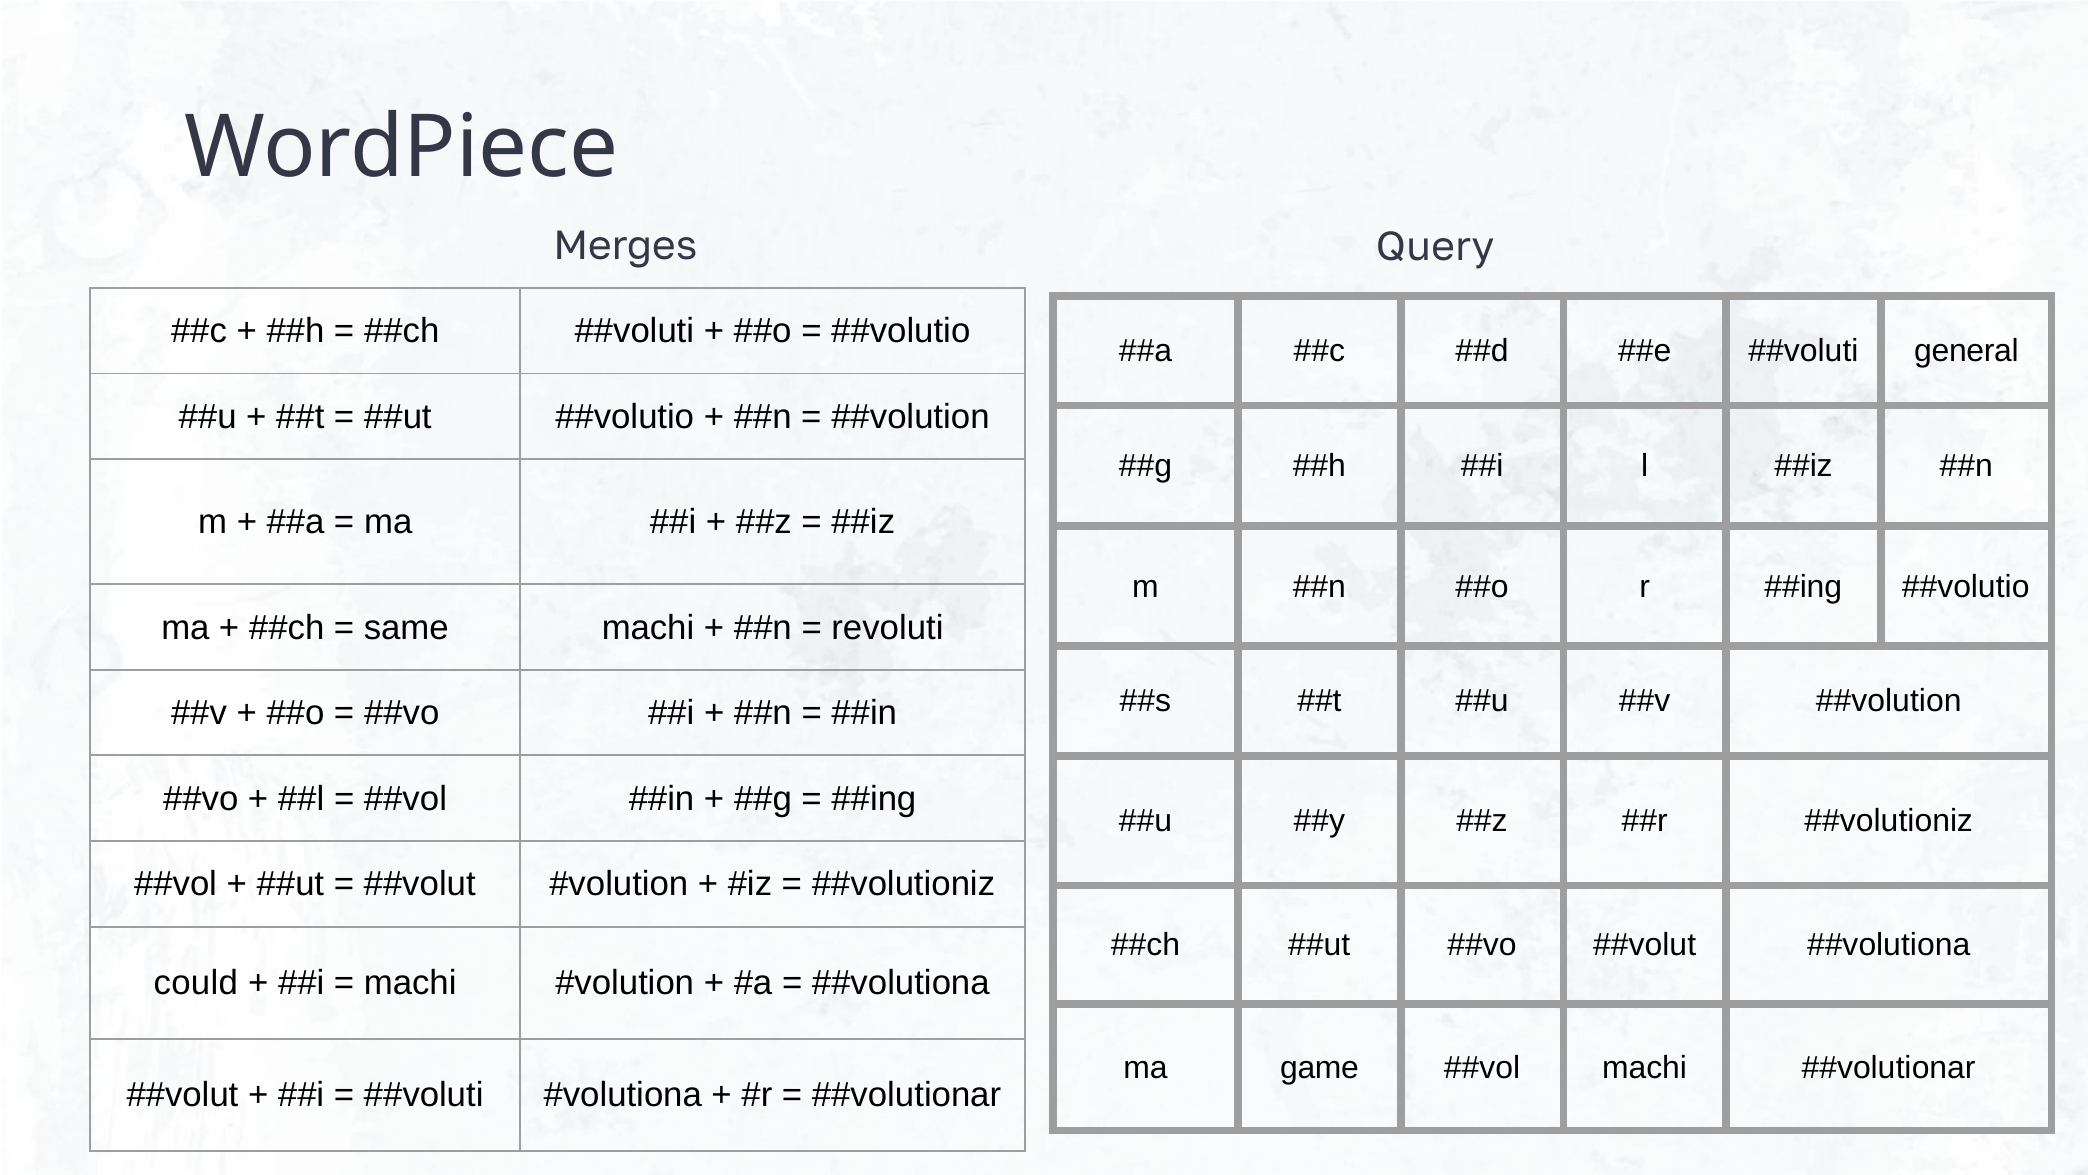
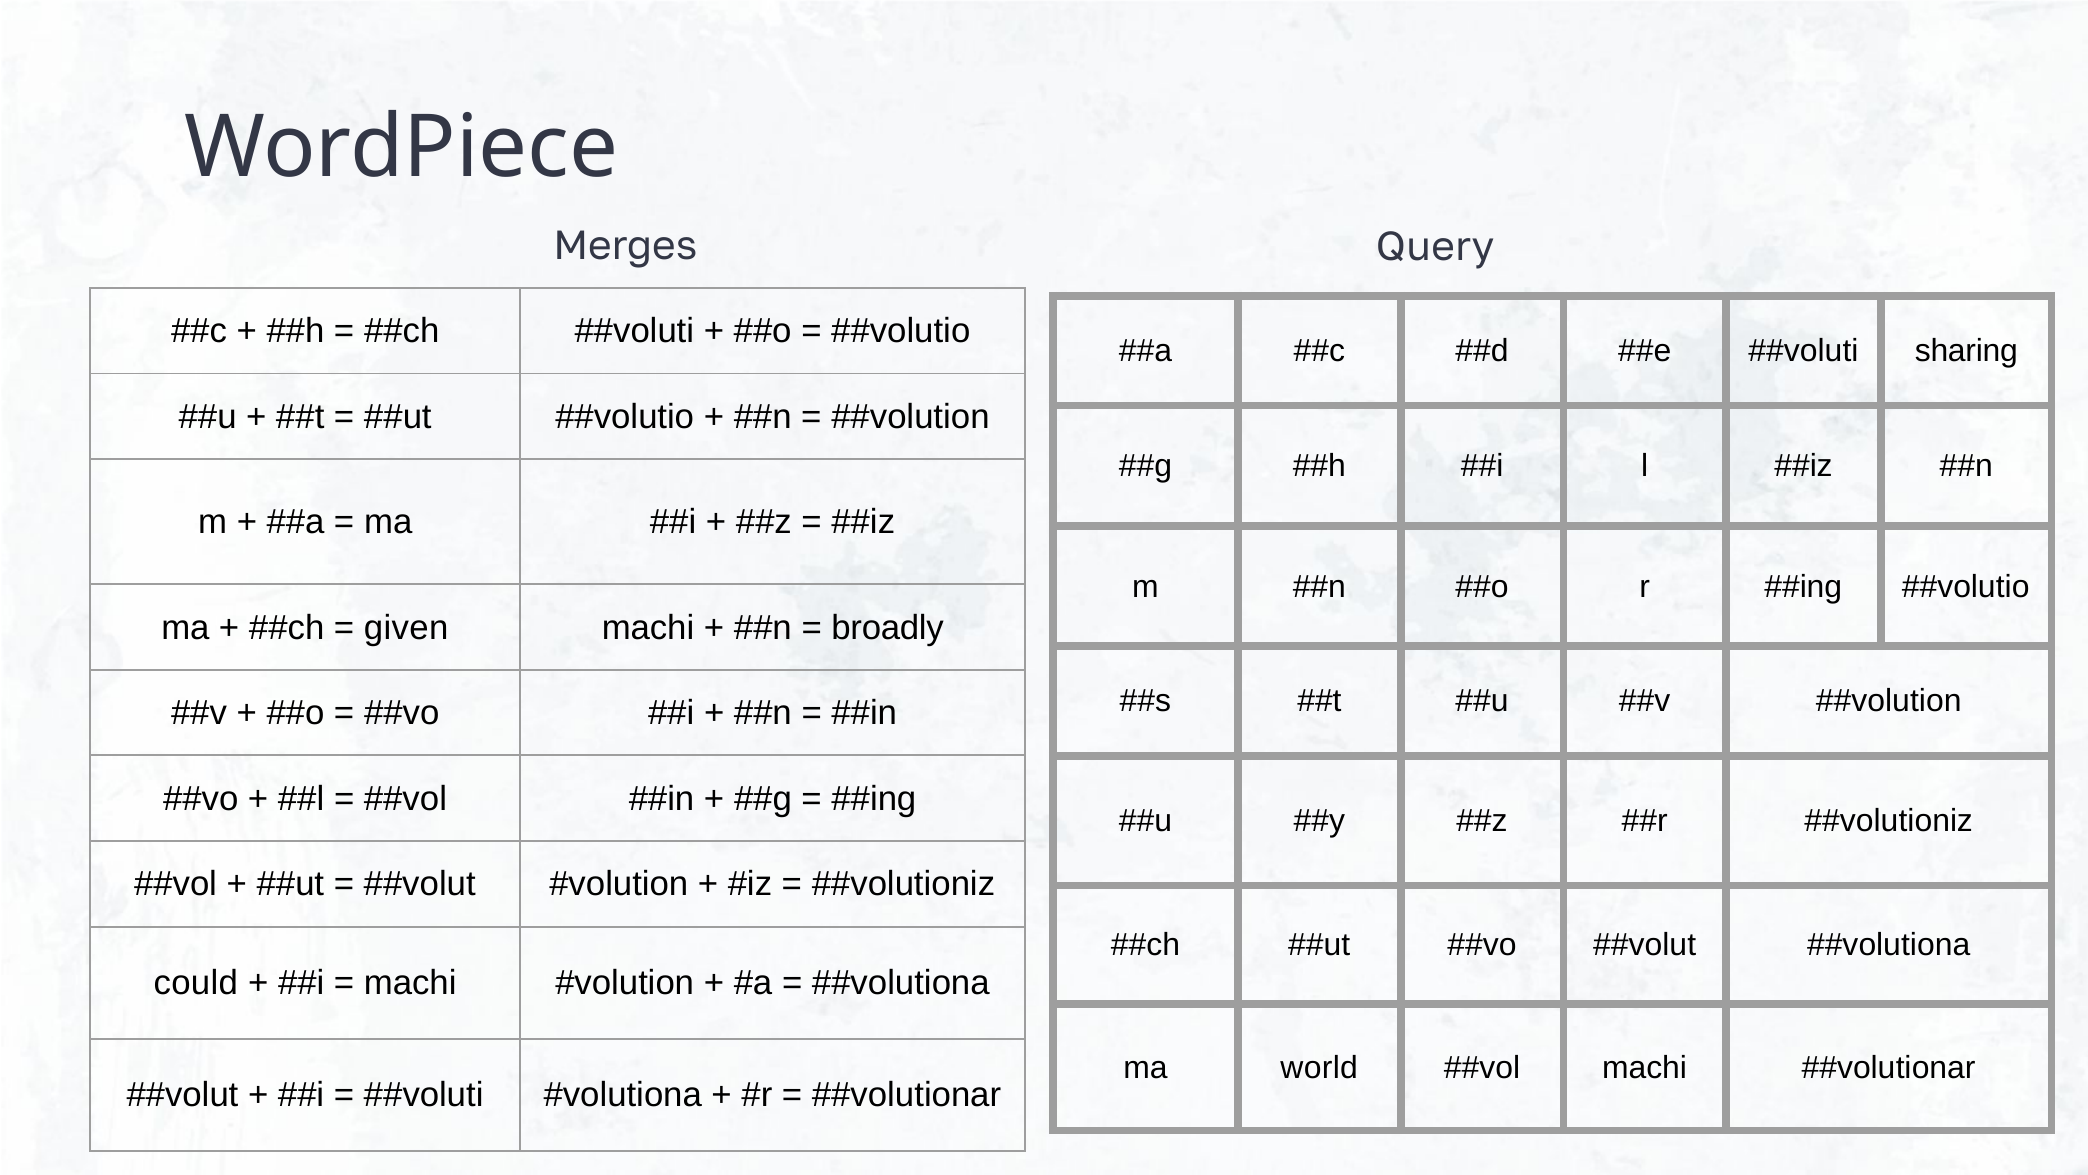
general: general -> sharing
same: same -> given
revoluti: revoluti -> broadly
game: game -> world
